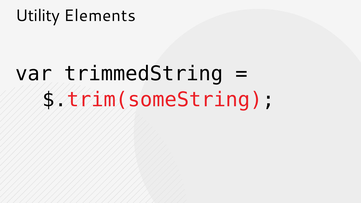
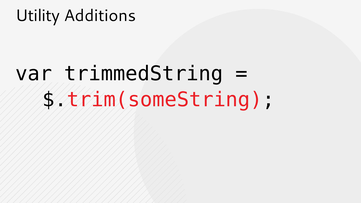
Elements: Elements -> Additions
